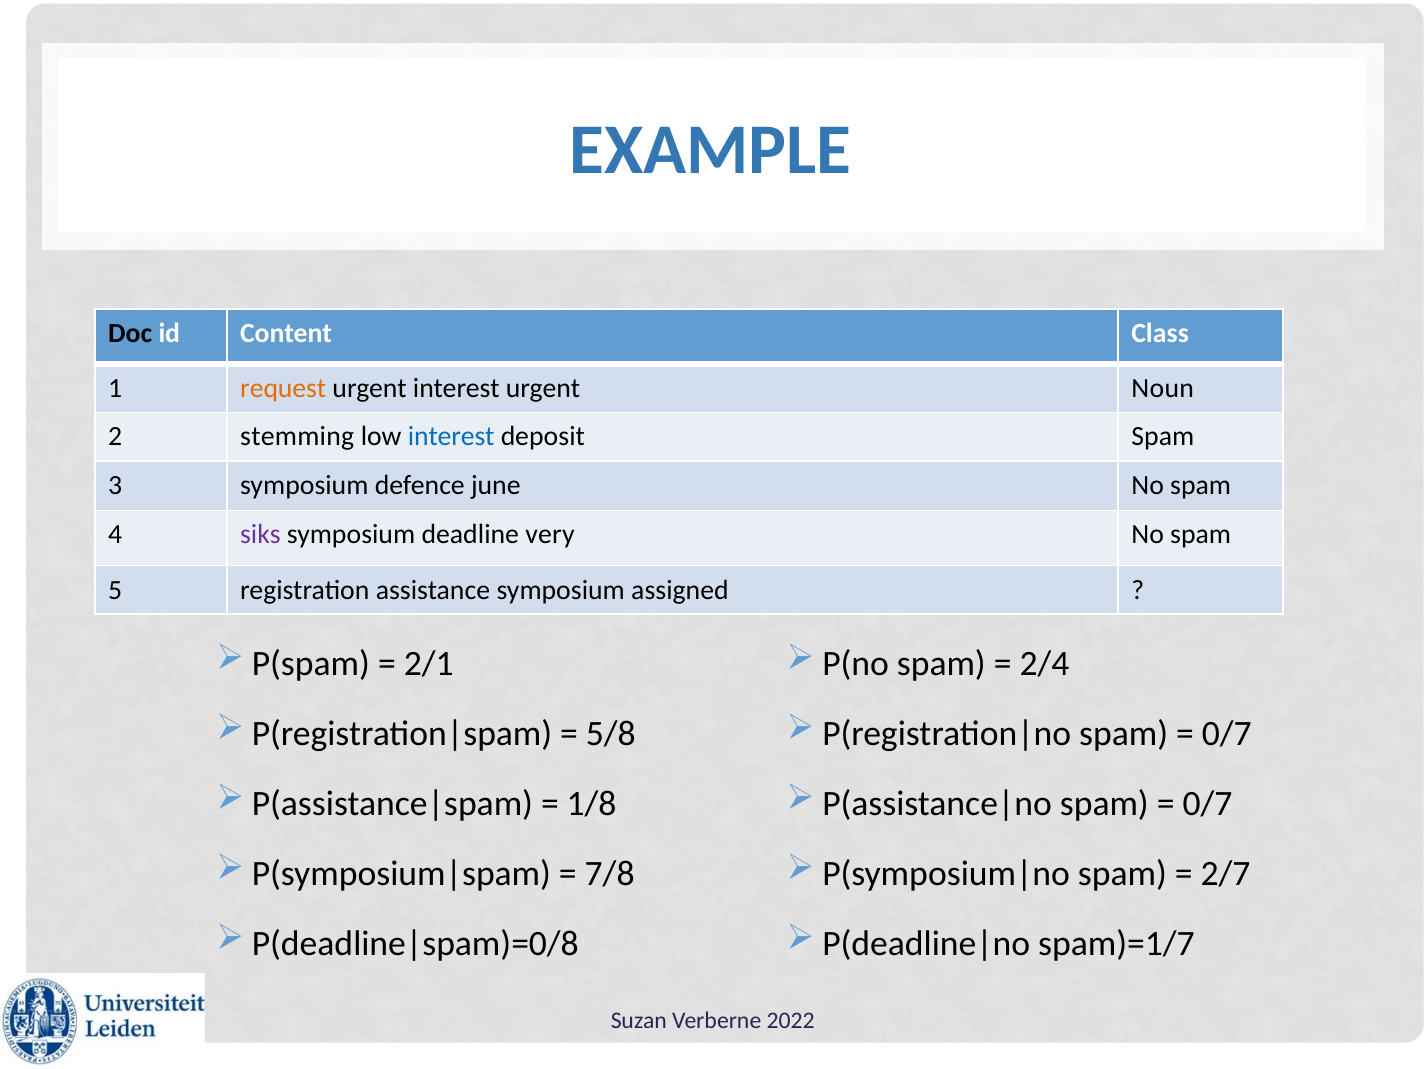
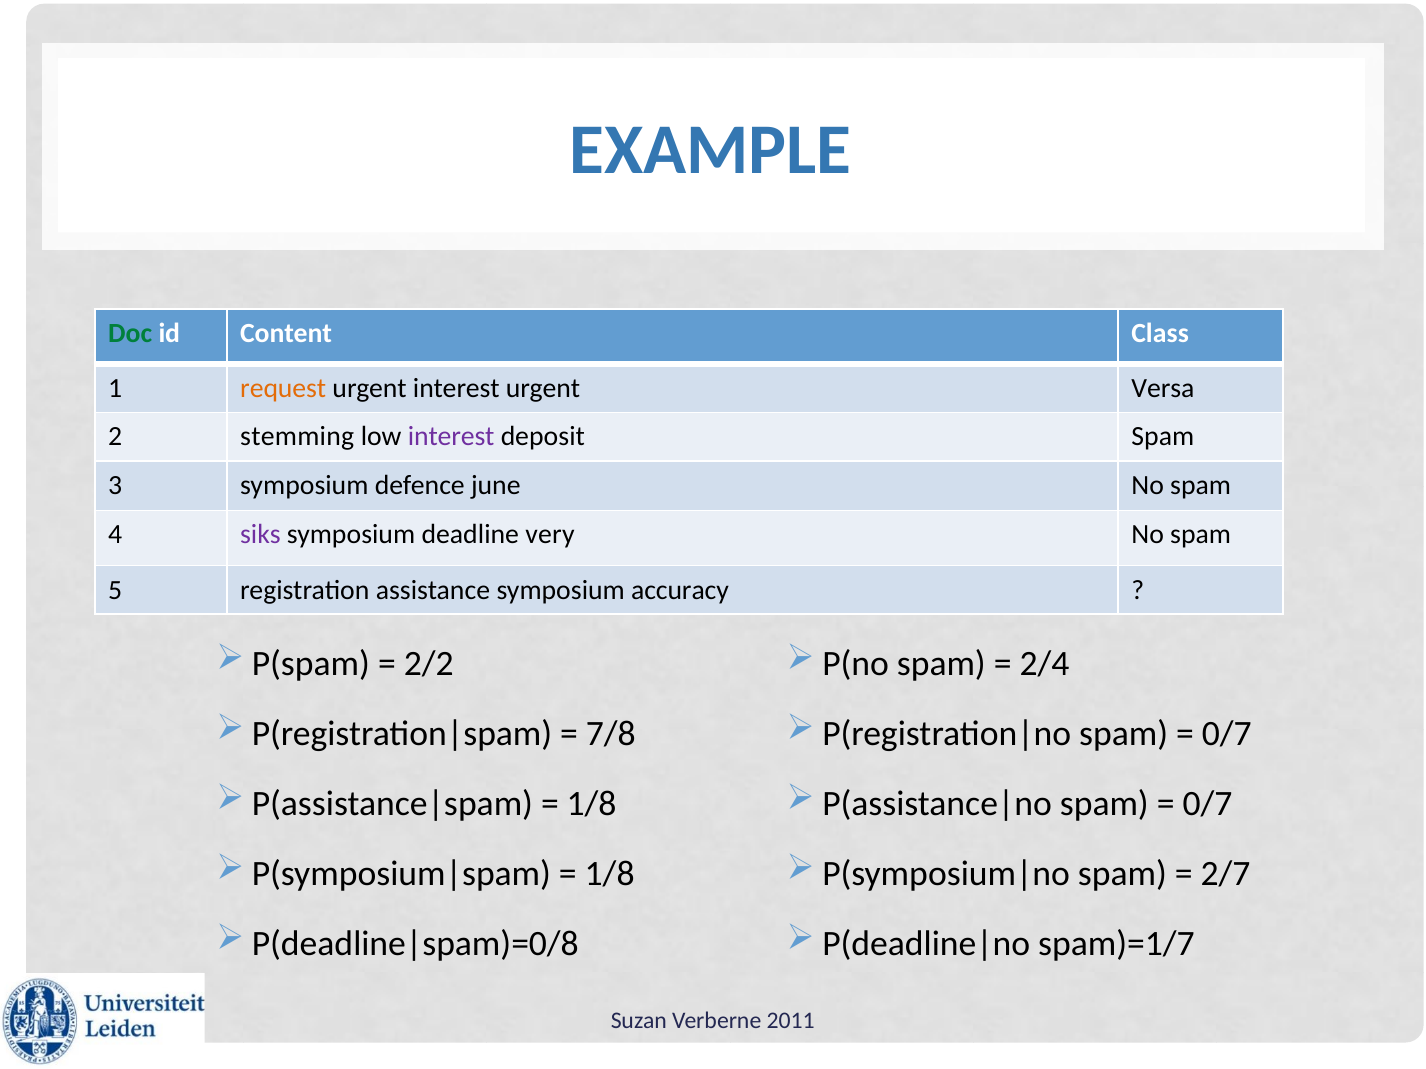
Doc colour: black -> green
Noun: Noun -> Versa
interest at (451, 437) colour: blue -> purple
assigned: assigned -> accuracy
2/1: 2/1 -> 2/2
5/8: 5/8 -> 7/8
7/8 at (610, 874): 7/8 -> 1/8
2022: 2022 -> 2011
